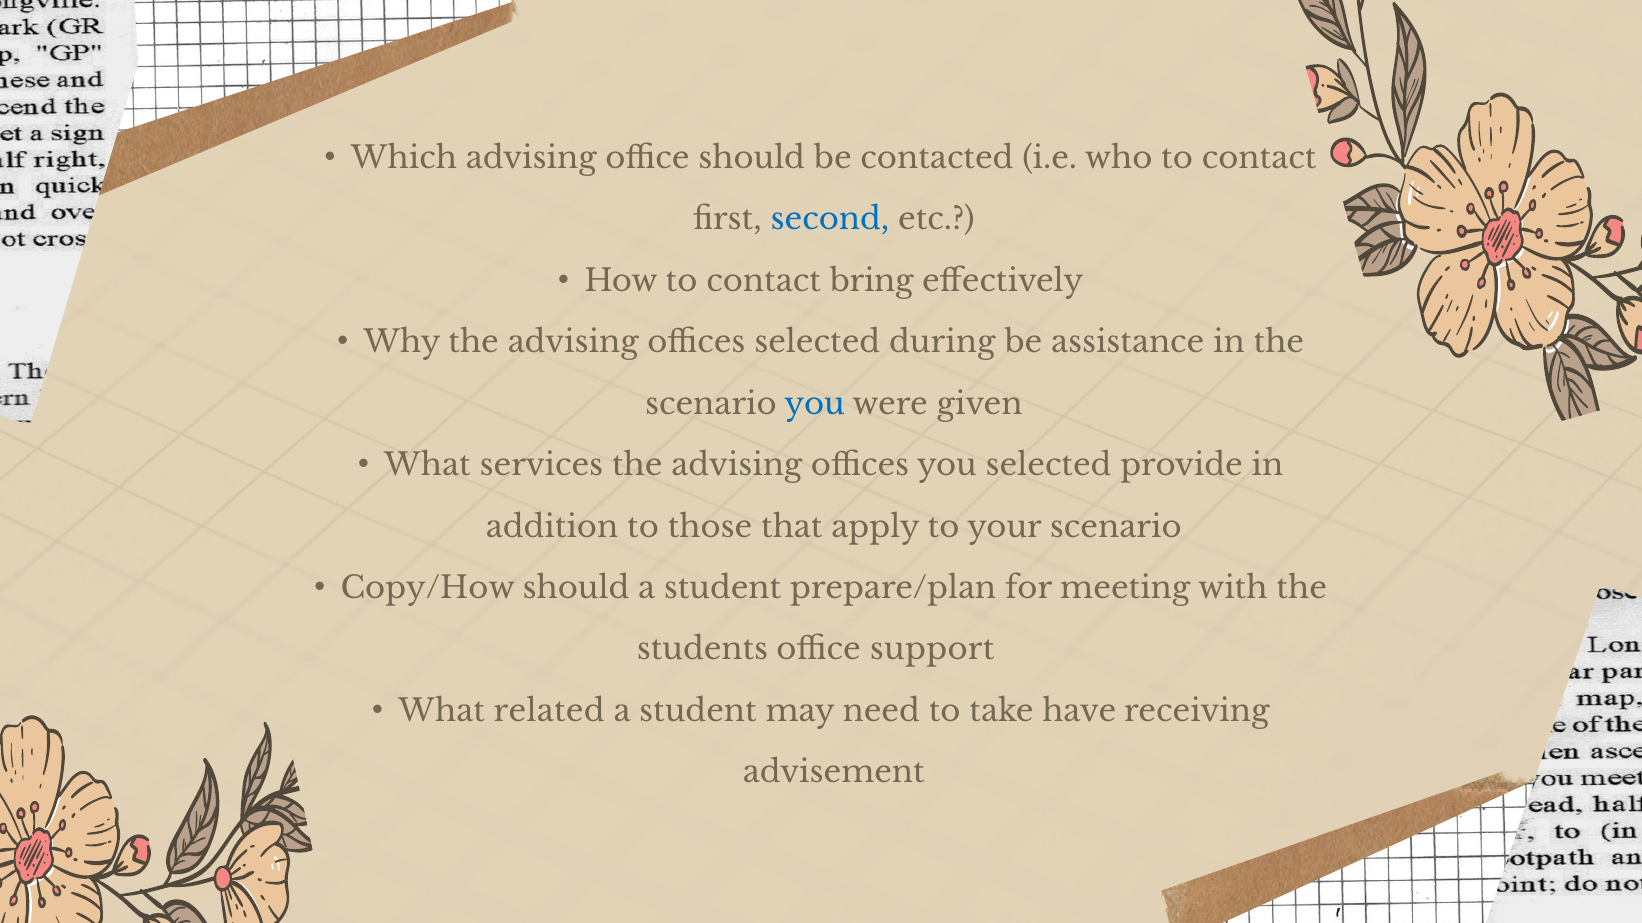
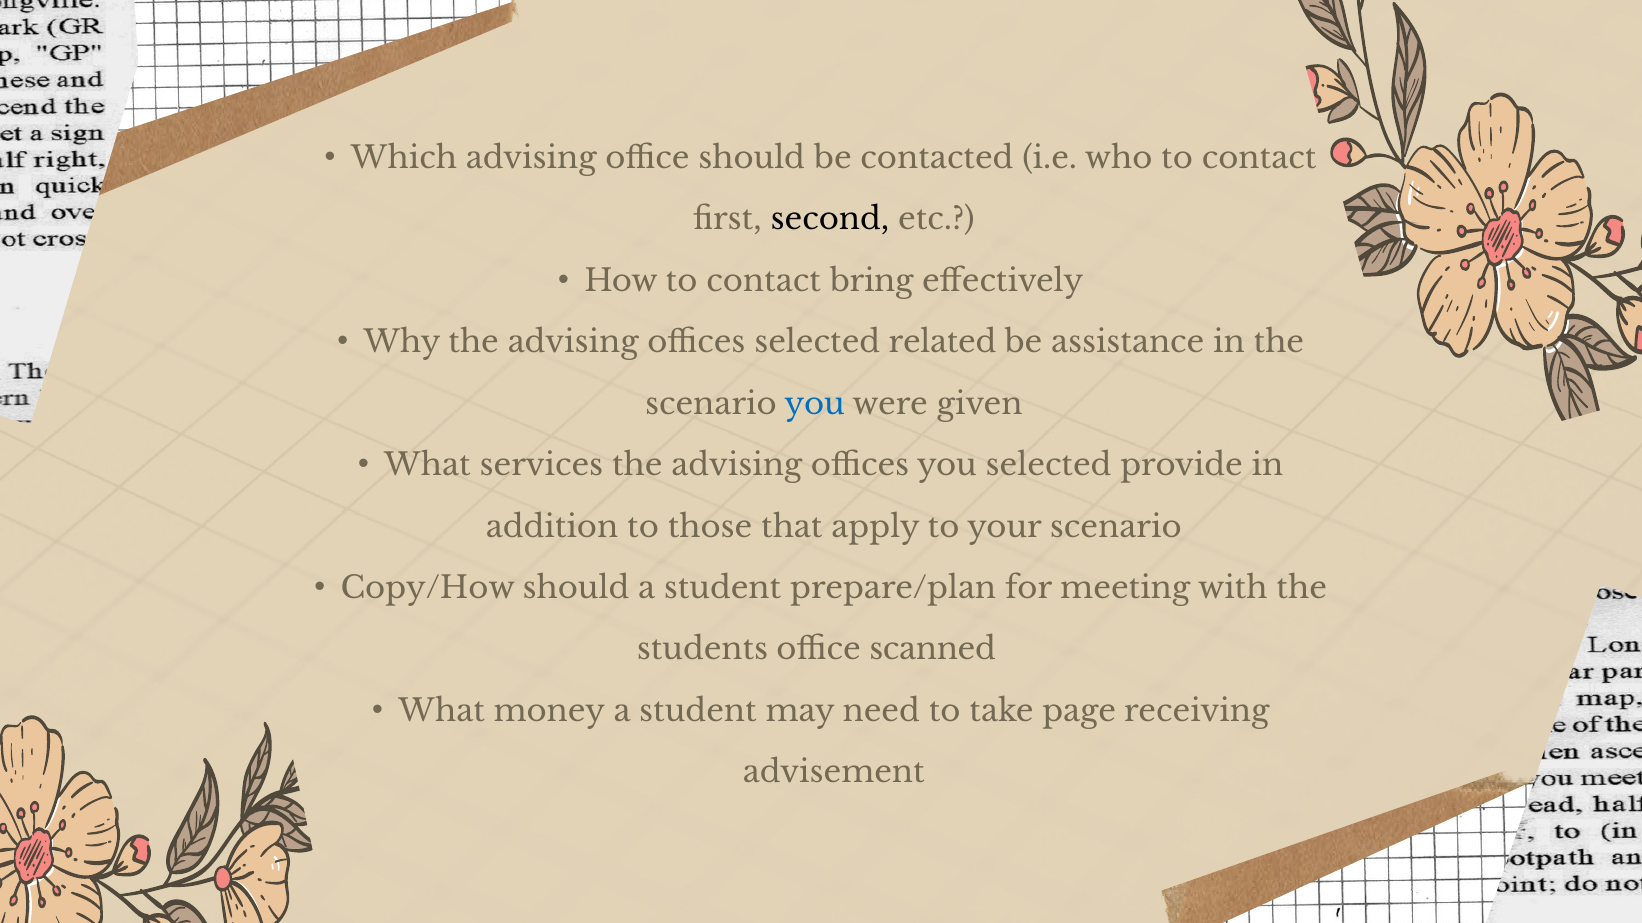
second colour: blue -> black
during: during -> related
support: support -> scanned
related: related -> money
have: have -> page
